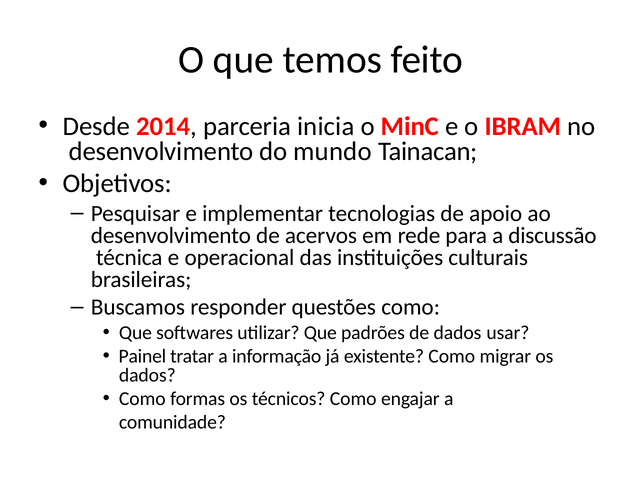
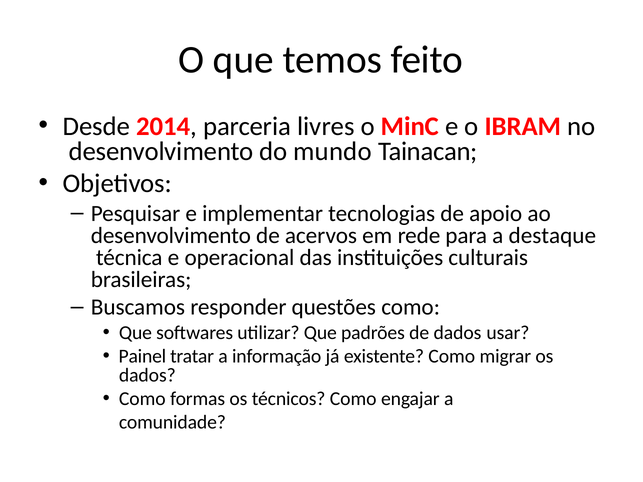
inicia: inicia -> livres
discussão: discussão -> destaque
